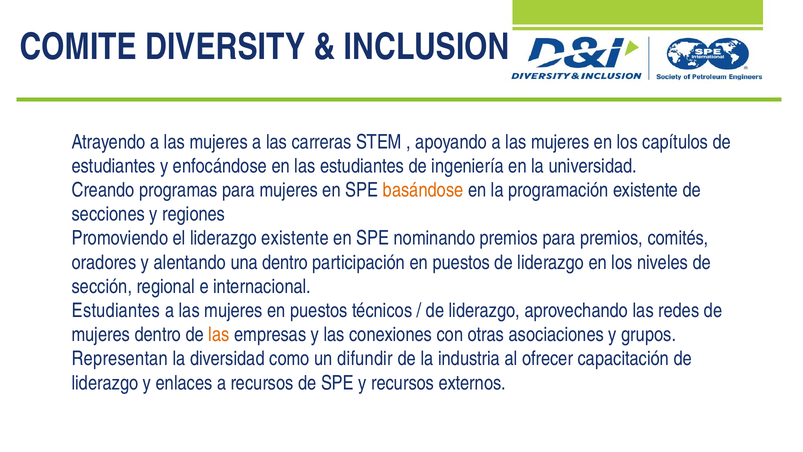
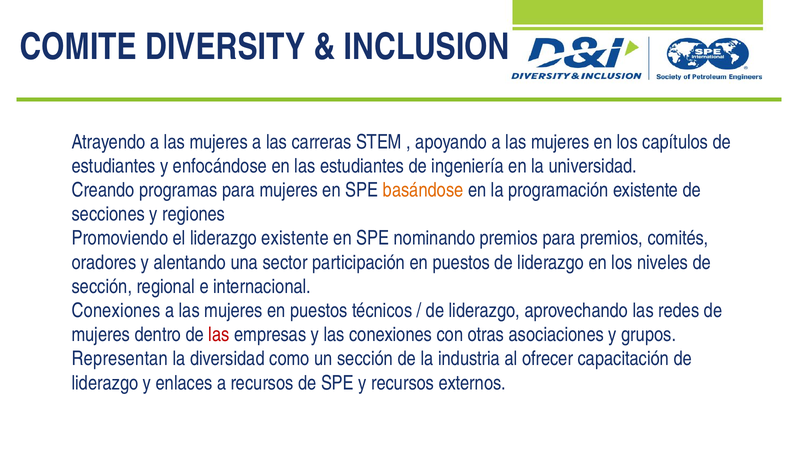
una dentro: dentro -> sector
Estudiantes at (116, 310): Estudiantes -> Conexiones
las at (219, 334) colour: orange -> red
un difundir: difundir -> sección
